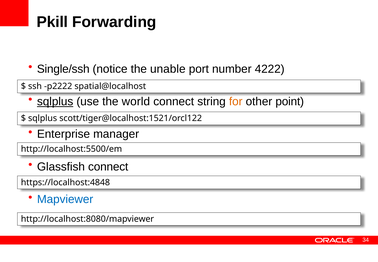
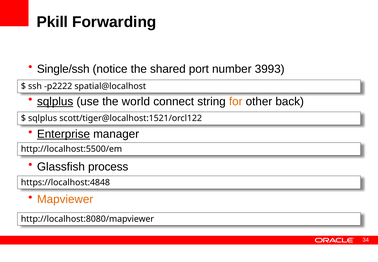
unable: unable -> shared
4222: 4222 -> 3993
point: point -> back
Enterprise underline: none -> present
Glassfish connect: connect -> process
Mapviewer colour: blue -> orange
